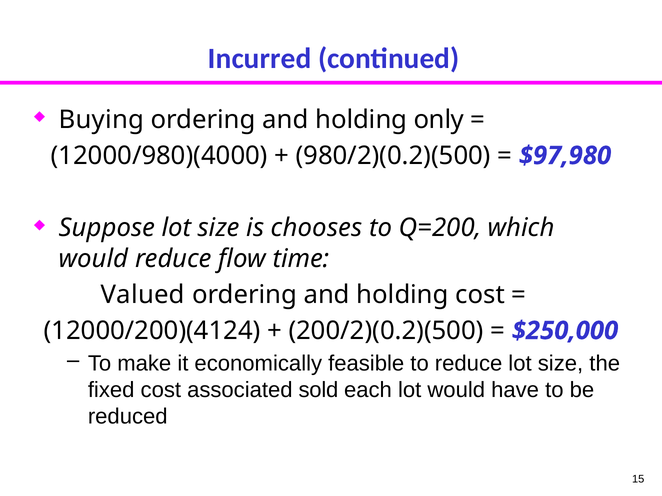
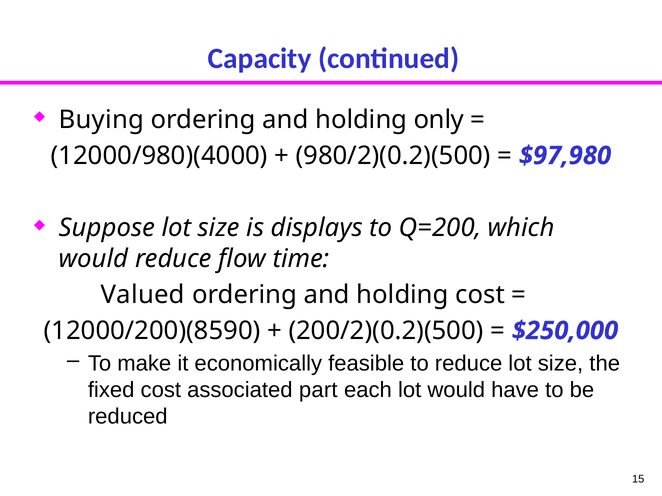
Incurred: Incurred -> Capacity
chooses: chooses -> displays
12000/200)(4124: 12000/200)(4124 -> 12000/200)(8590
sold: sold -> part
